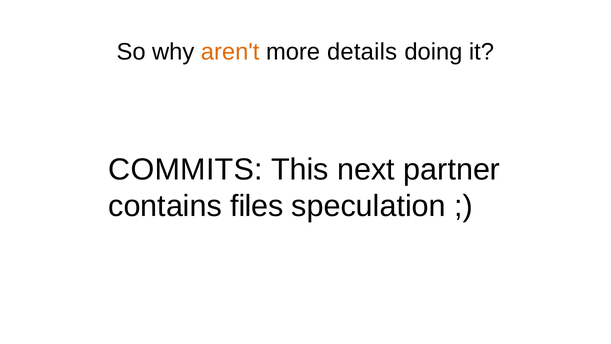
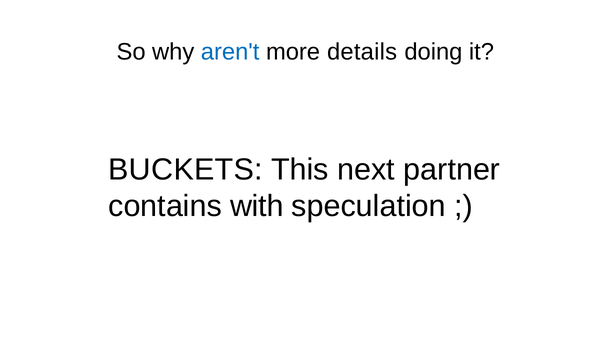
aren't colour: orange -> blue
COMMITS: COMMITS -> BUCKETS
files: files -> with
